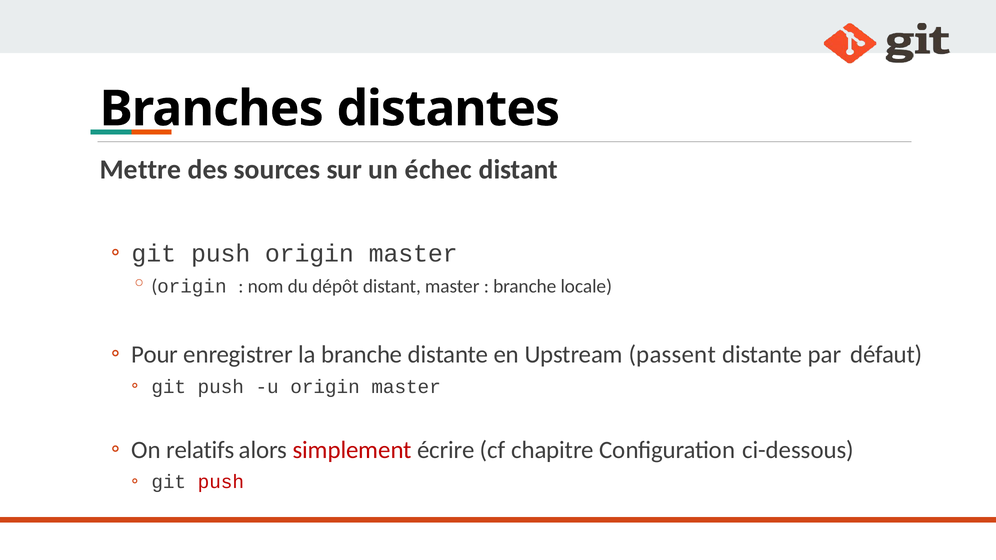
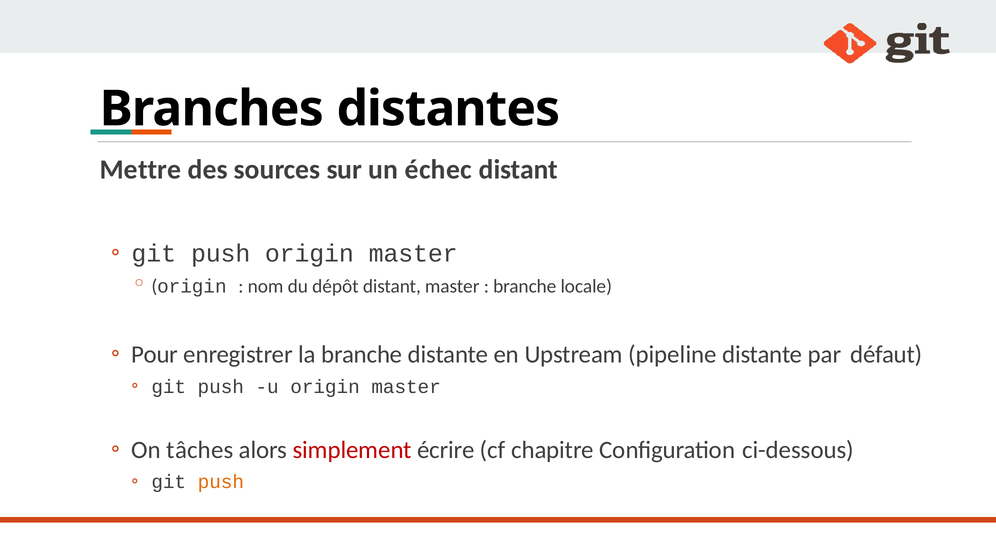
passent: passent -> pipeline
relatifs: relatifs -> tâches
push at (221, 482) colour: red -> orange
